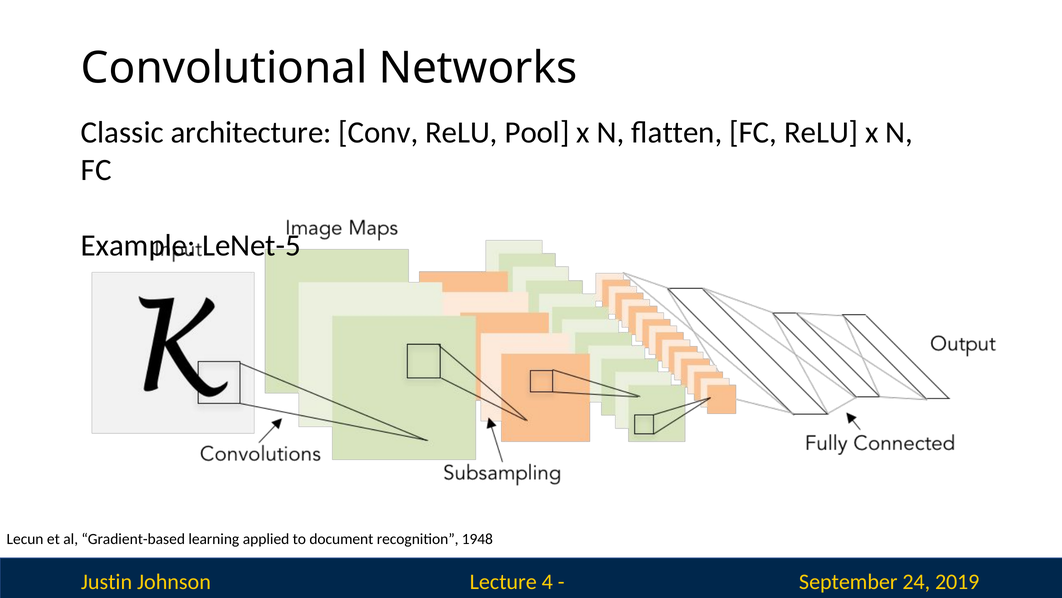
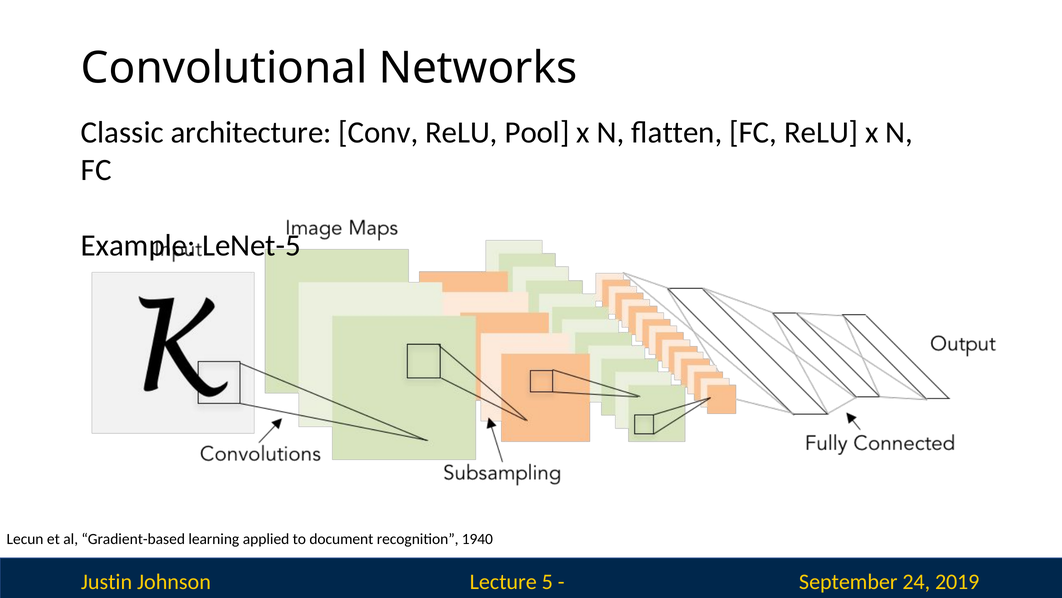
1948: 1948 -> 1940
4: 4 -> 5
